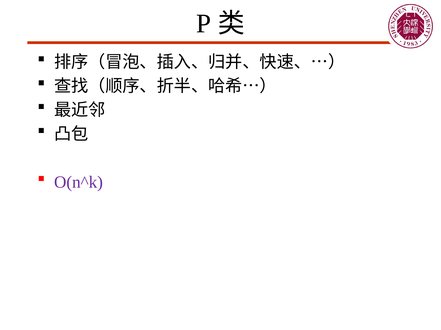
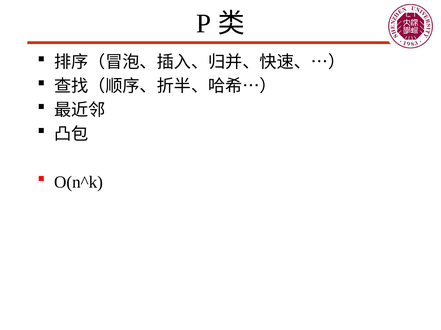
O(n^k colour: purple -> black
